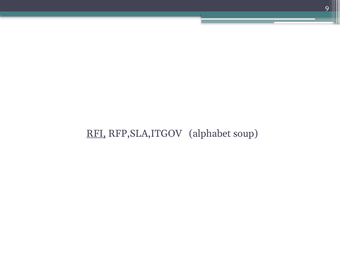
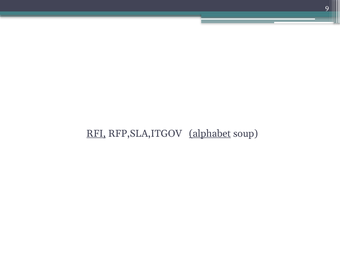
alphabet underline: none -> present
